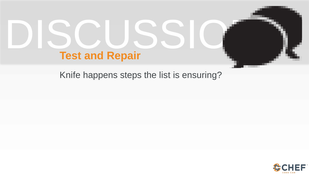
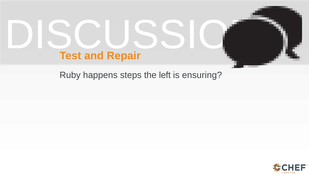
Knife: Knife -> Ruby
list: list -> left
